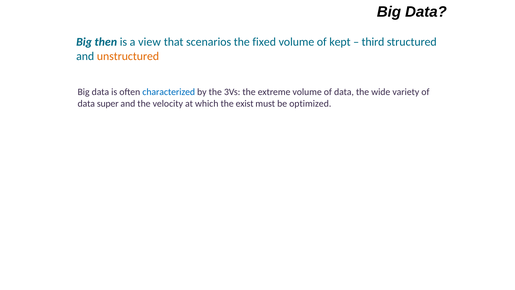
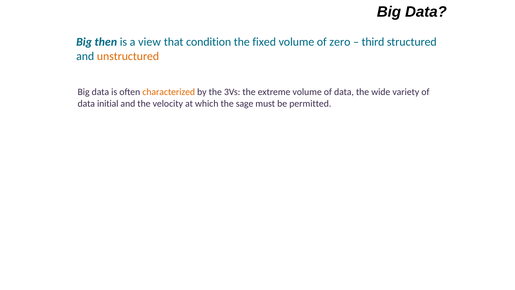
scenarios: scenarios -> condition
kept: kept -> zero
characterized colour: blue -> orange
super: super -> initial
exist: exist -> sage
optimized: optimized -> permitted
